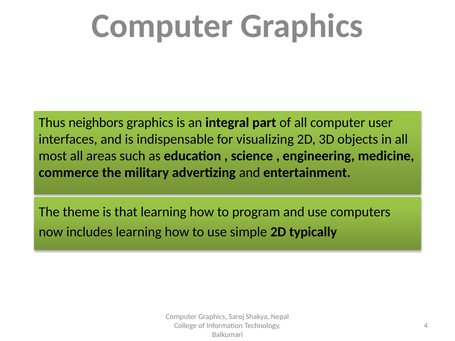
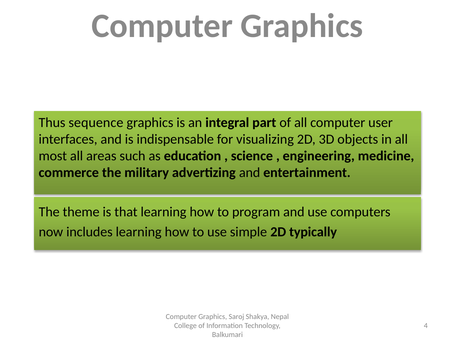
neighbors: neighbors -> sequence
